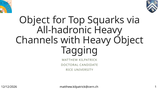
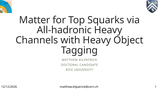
Object at (35, 20): Object -> Matter
